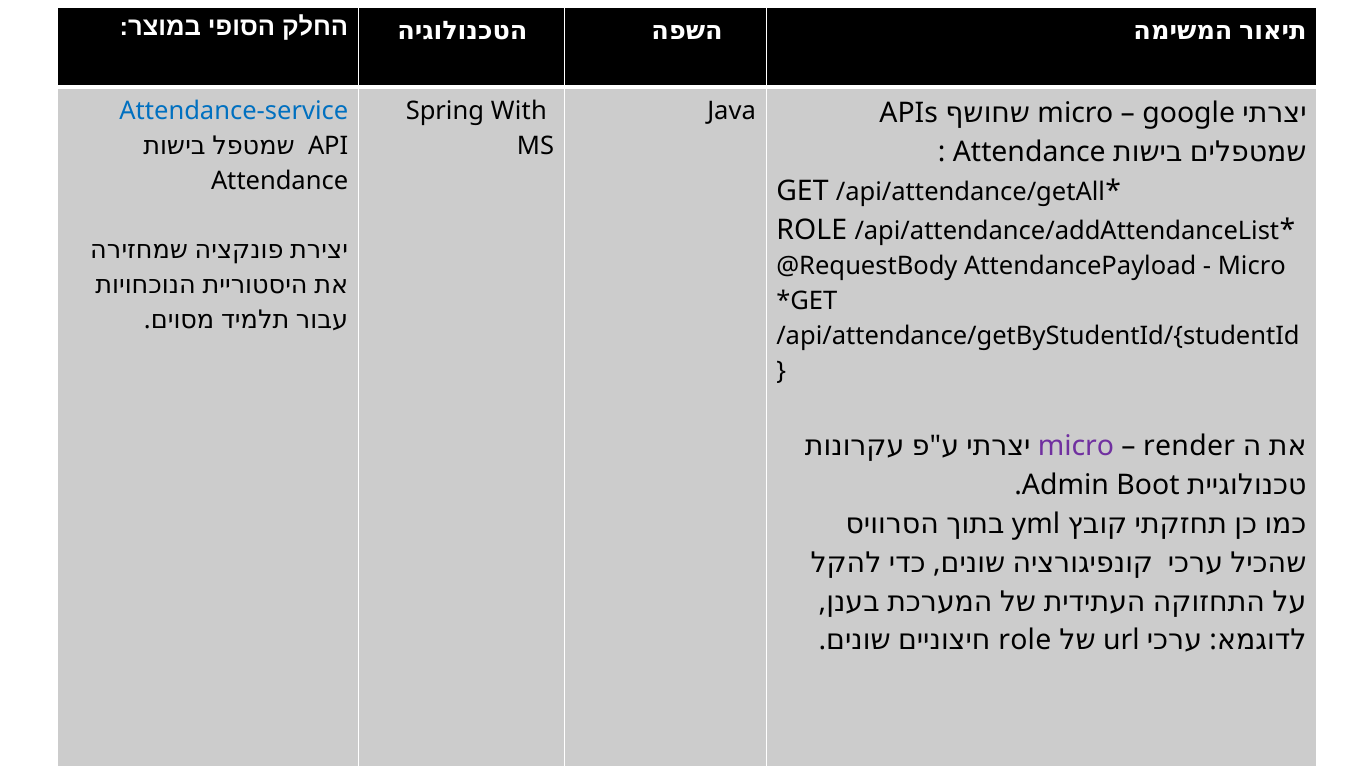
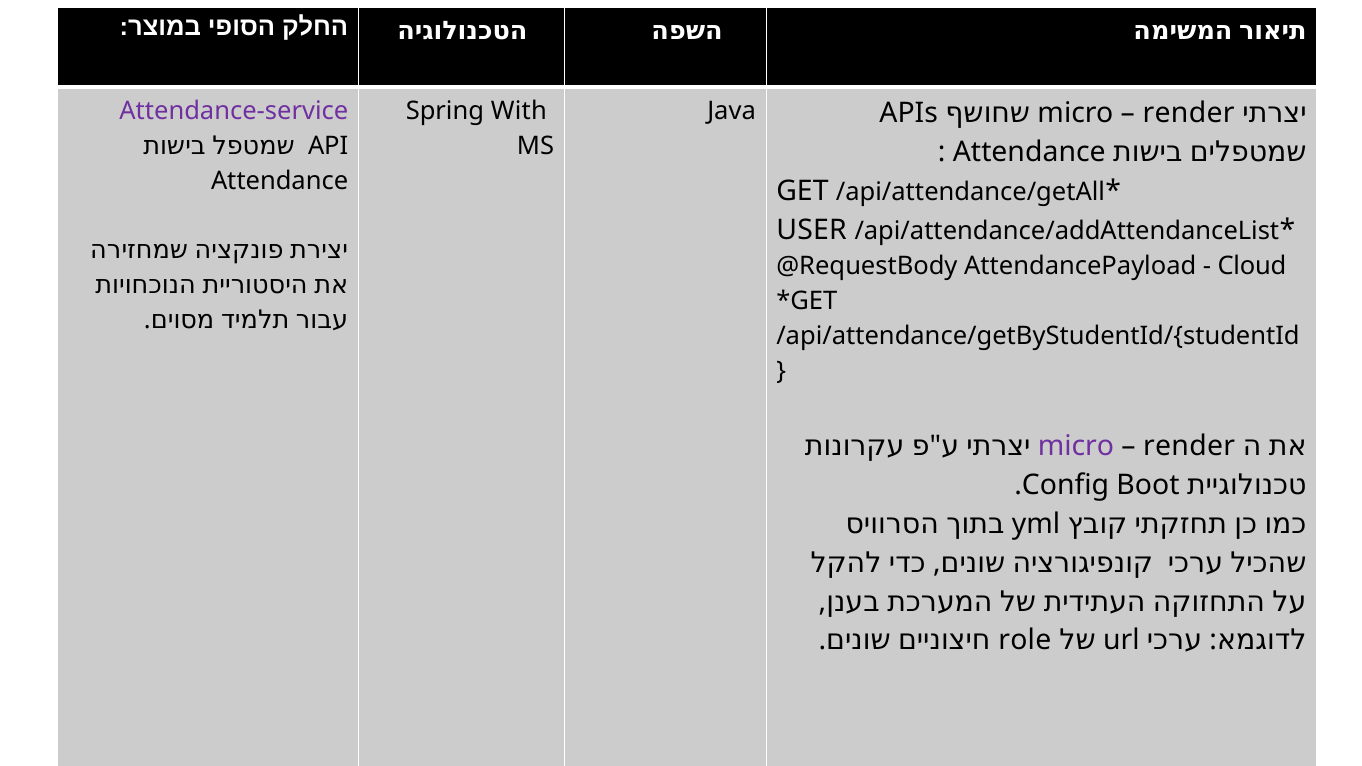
Attendance-service colour: blue -> purple
google at (1189, 114): google -> render
ROLE at (812, 230): ROLE -> USER
Micro at (1252, 266): Micro -> Cloud
Admin: Admin -> Config
